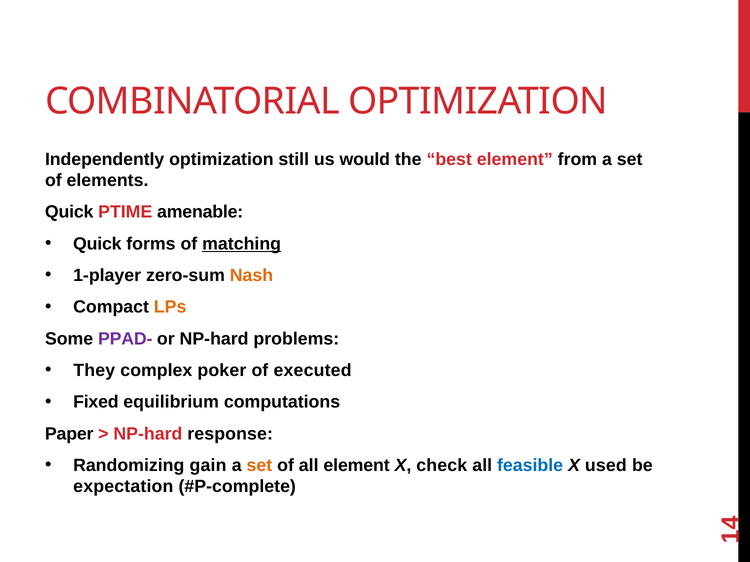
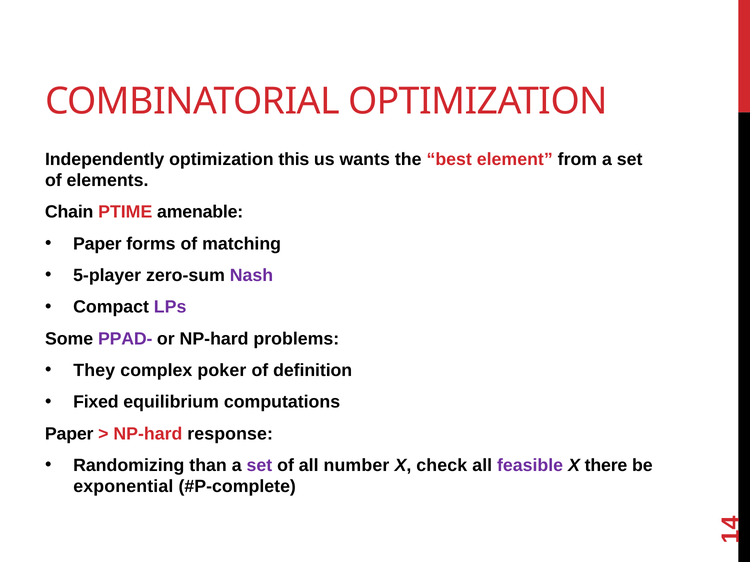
still: still -> this
would: would -> wants
Quick at (69, 212): Quick -> Chain
Quick at (97, 244): Quick -> Paper
matching underline: present -> none
1-player: 1-player -> 5-player
Nash colour: orange -> purple
LPs colour: orange -> purple
executed: executed -> definition
gain: gain -> than
set at (259, 466) colour: orange -> purple
all element: element -> number
feasible colour: blue -> purple
used: used -> there
expectation: expectation -> exponential
